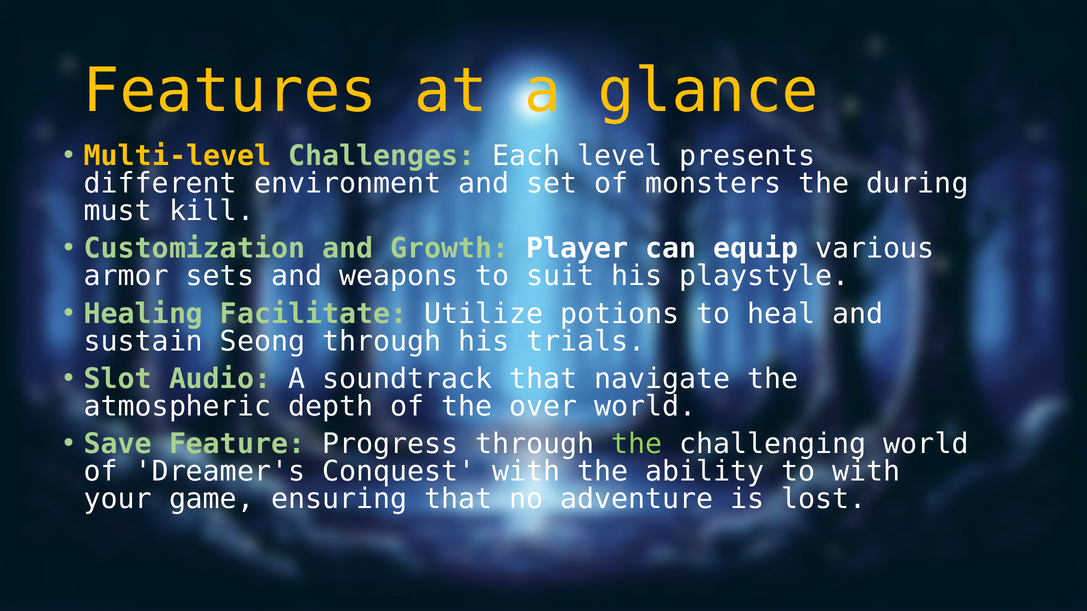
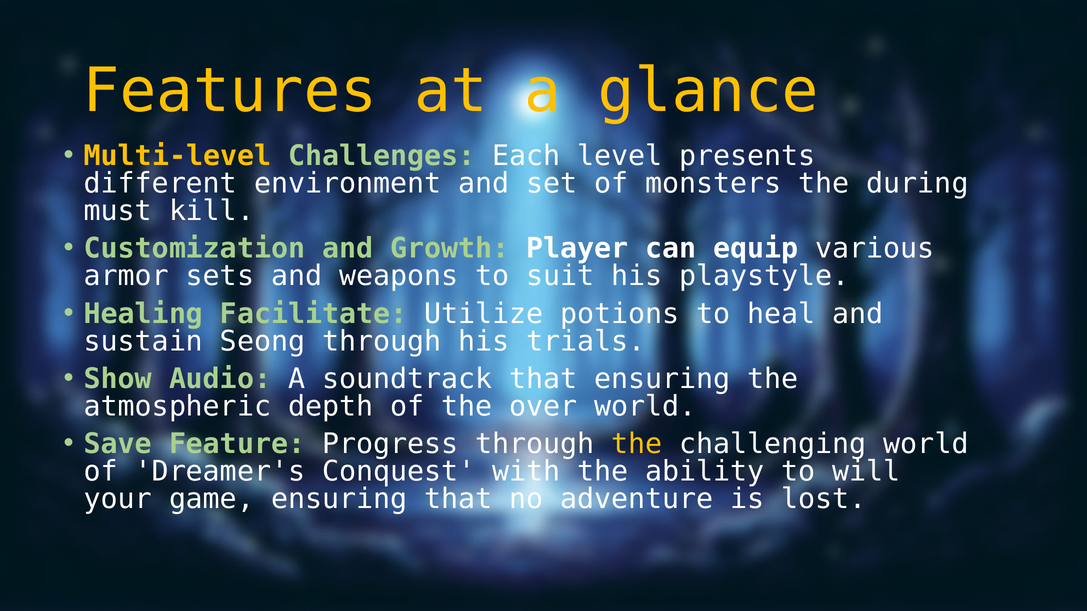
Slot: Slot -> Show
that navigate: navigate -> ensuring
the at (637, 444) colour: light green -> yellow
to with: with -> will
